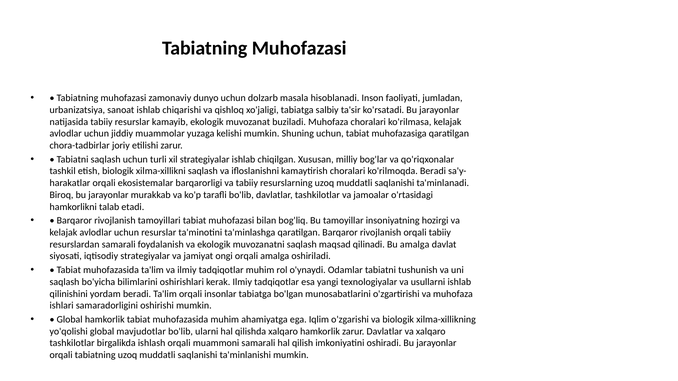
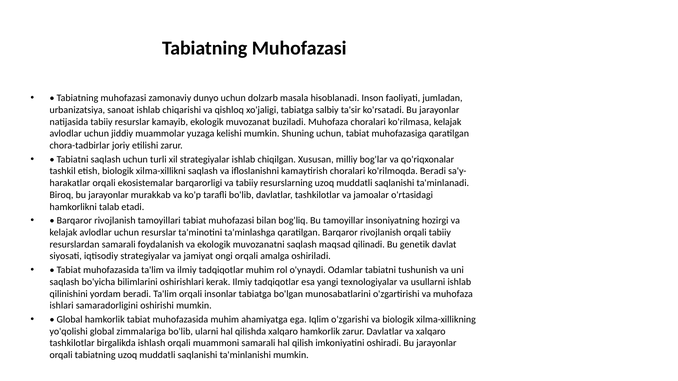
Bu amalga: amalga -> genetik
mavjudotlar: mavjudotlar -> zimmalariga
